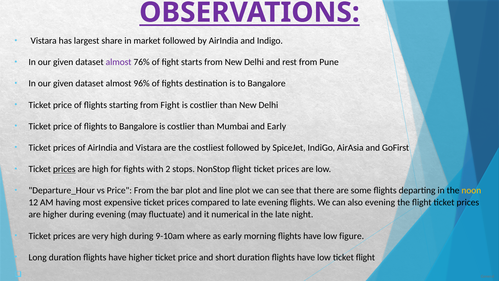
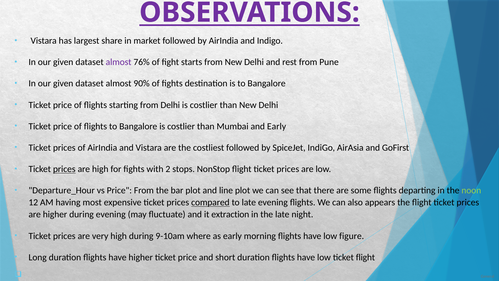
96%: 96% -> 90%
from Fight: Fight -> Delhi
noon colour: yellow -> light green
compared underline: none -> present
also evening: evening -> appears
numerical: numerical -> extraction
